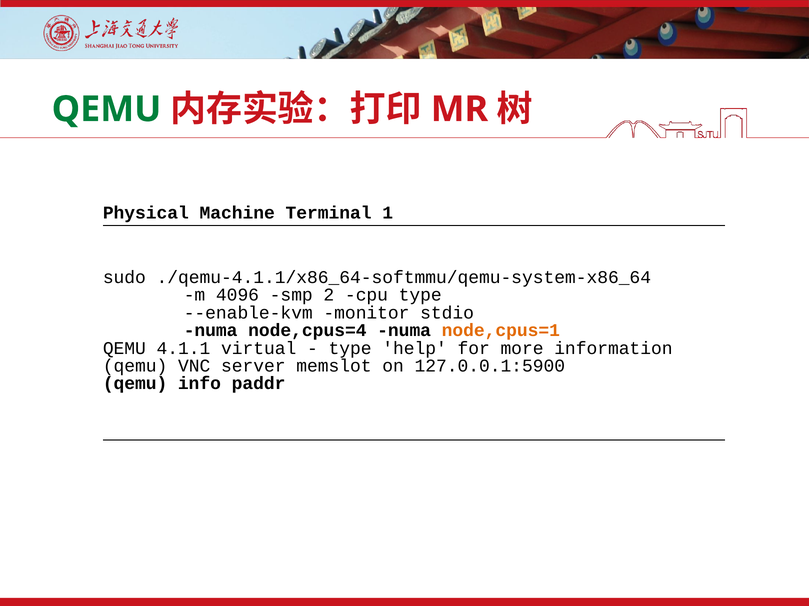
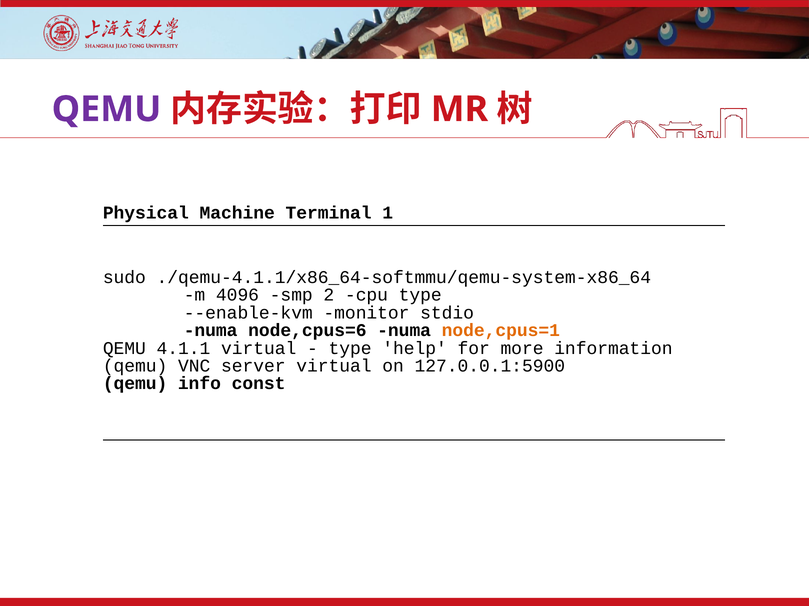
QEMU at (106, 109) colour: green -> purple
node,cpus=4: node,cpus=4 -> node,cpus=6
server memslot: memslot -> virtual
paddr: paddr -> const
